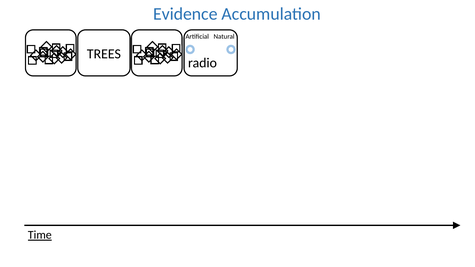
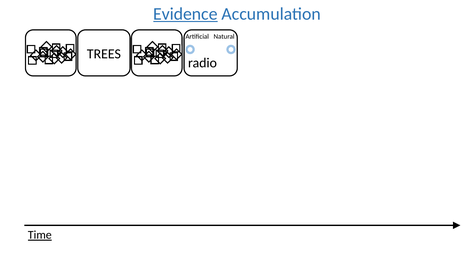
Evidence underline: none -> present
